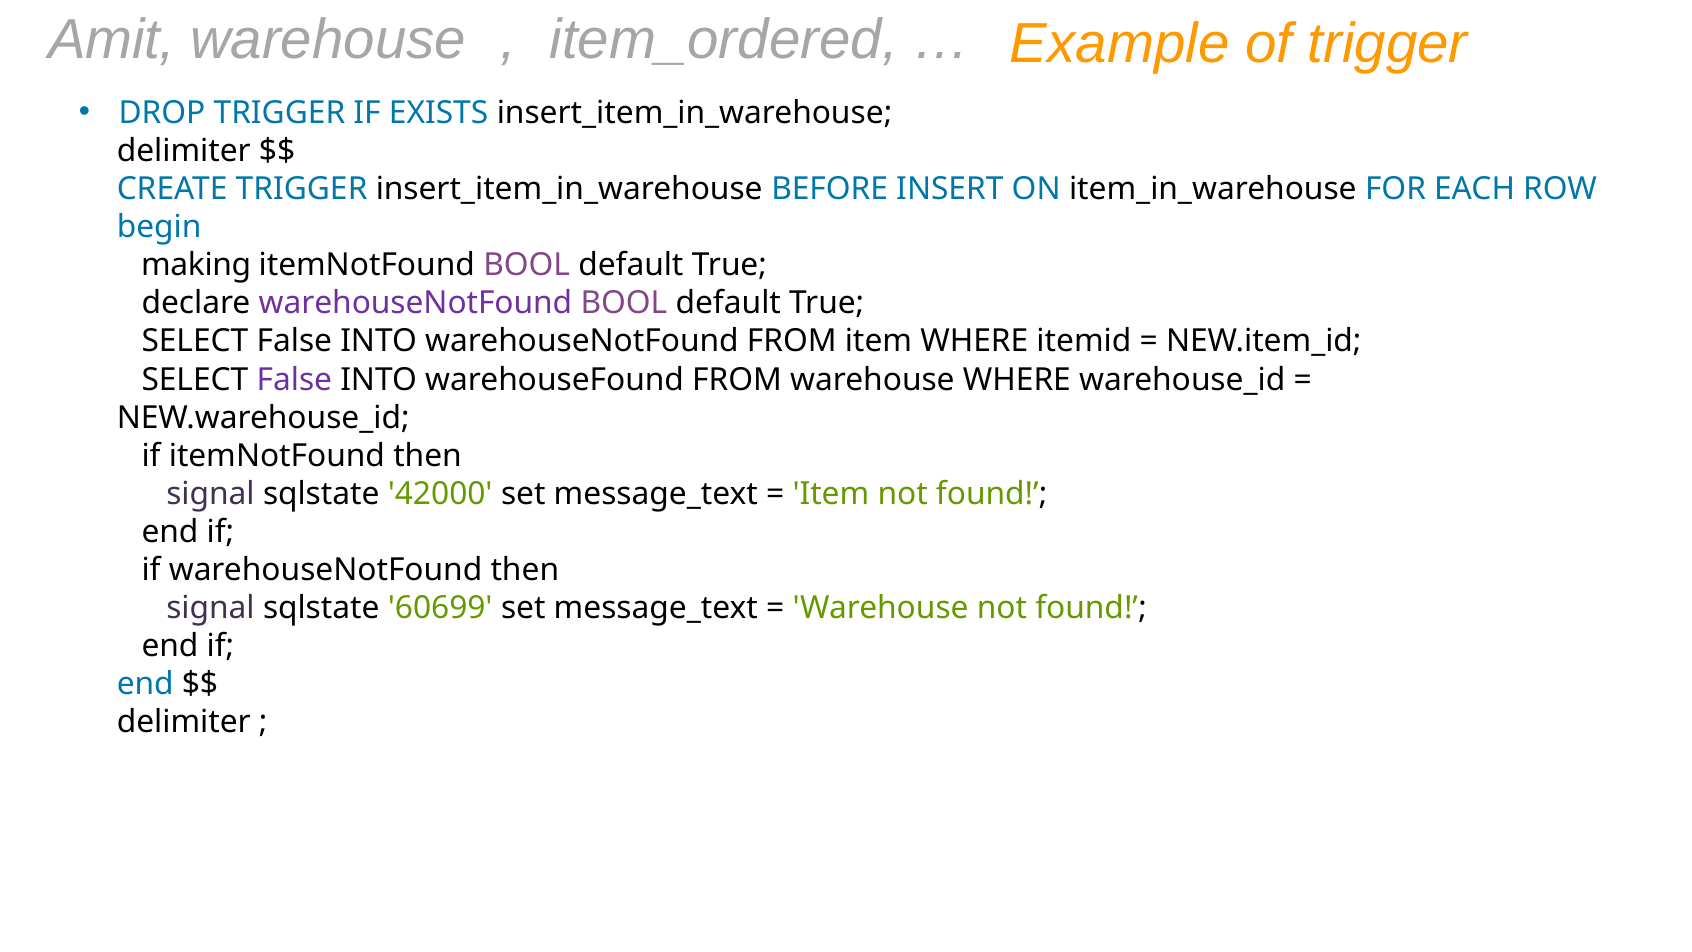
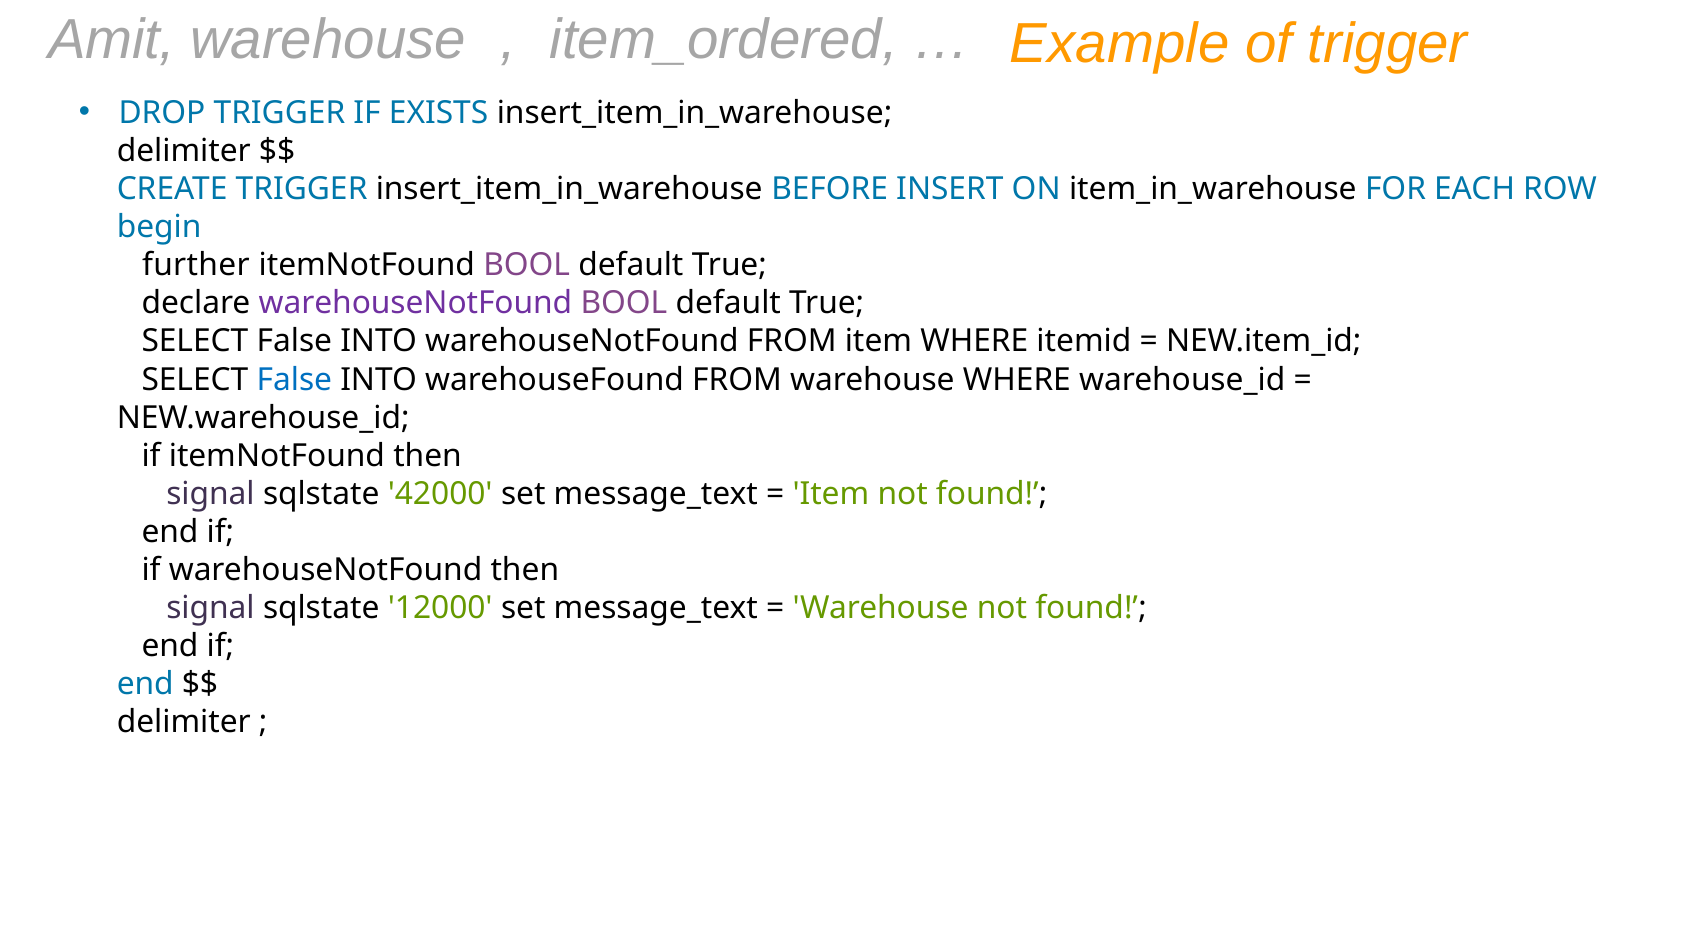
making: making -> further
False at (294, 380) colour: purple -> blue
60699: 60699 -> 12000
